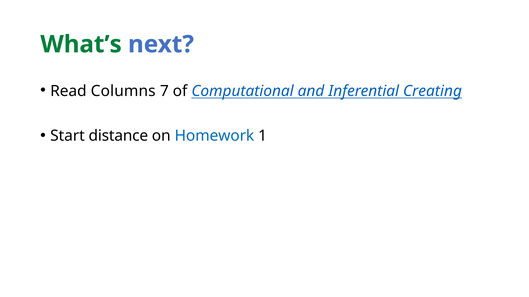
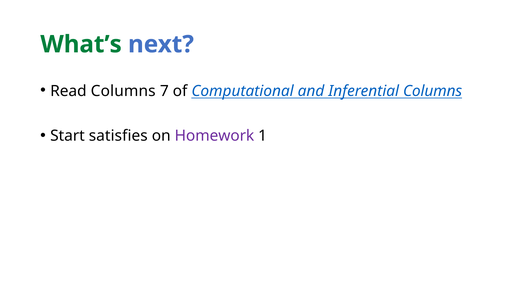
Inferential Creating: Creating -> Columns
distance: distance -> satisfies
Homework colour: blue -> purple
